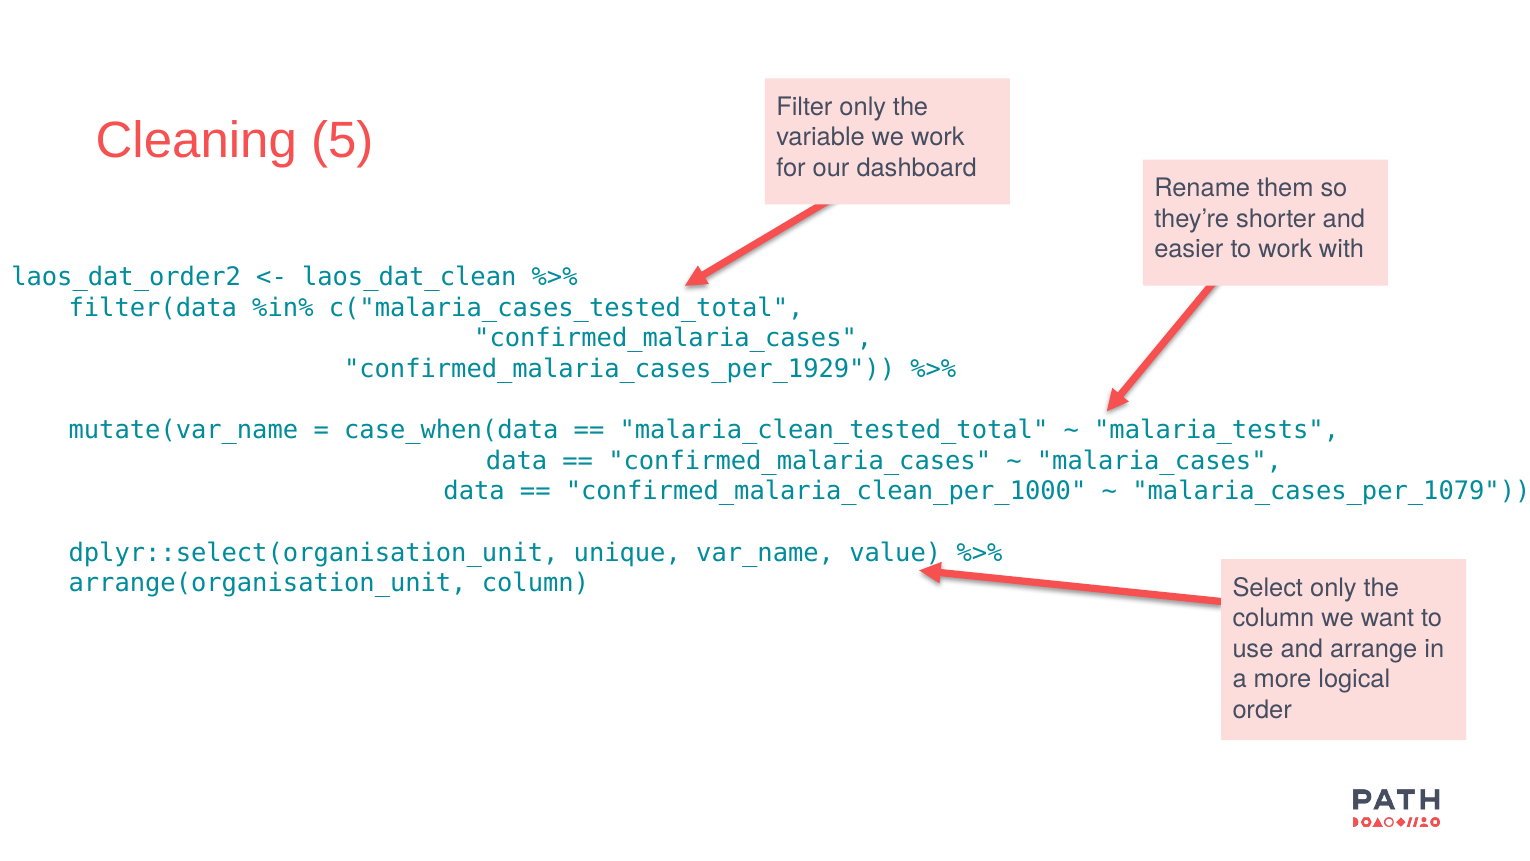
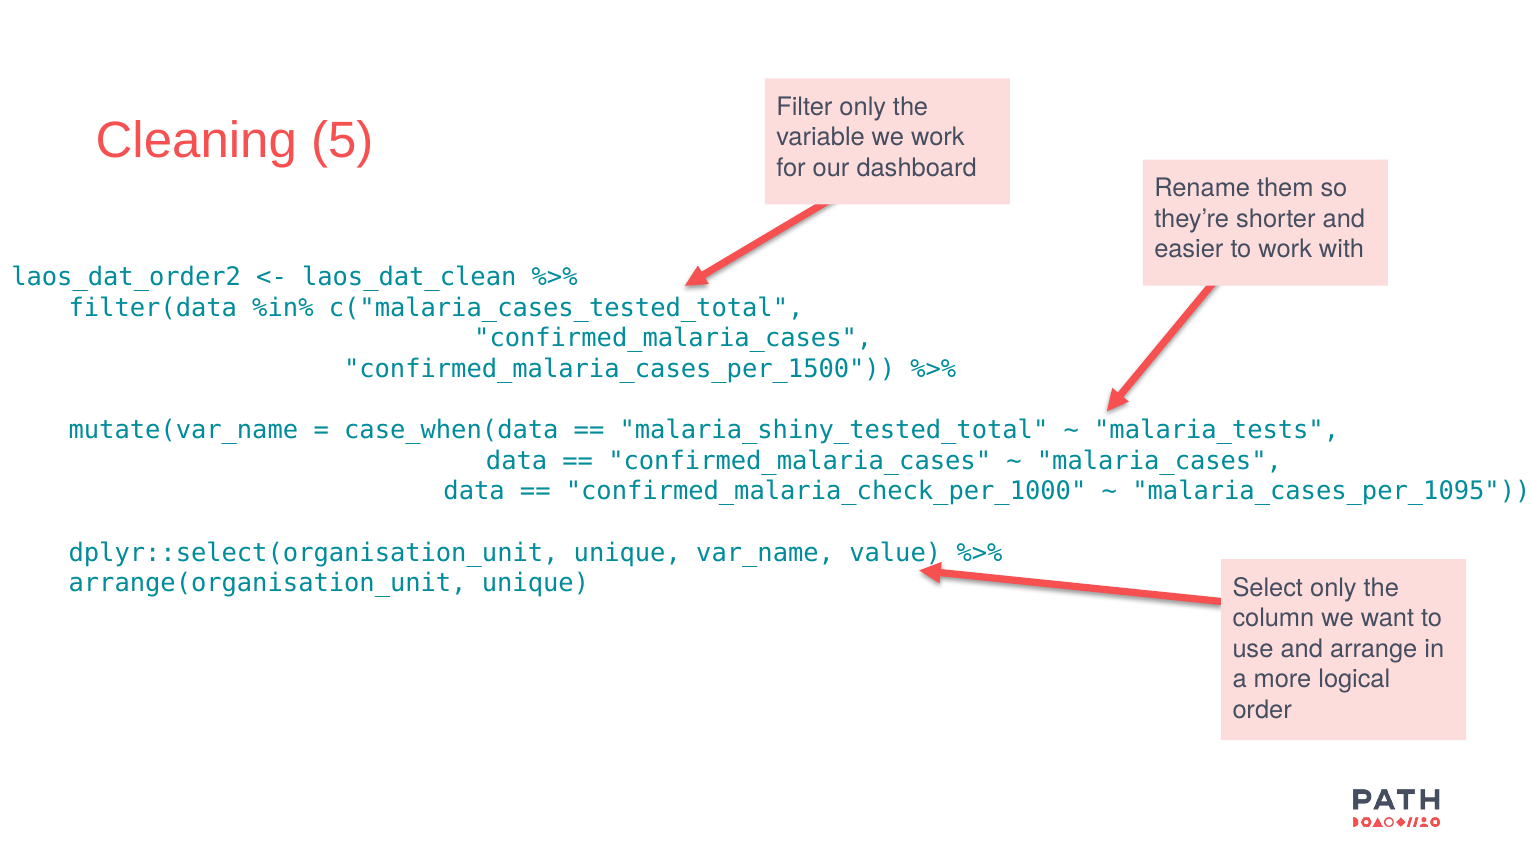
confirmed_malaria_cases_per_1929: confirmed_malaria_cases_per_1929 -> confirmed_malaria_cases_per_1500
malaria_clean_tested_total: malaria_clean_tested_total -> malaria_shiny_tested_total
confirmed_malaria_clean_per_1000: confirmed_malaria_clean_per_1000 -> confirmed_malaria_check_per_1000
malaria_cases_per_1079: malaria_cases_per_1079 -> malaria_cases_per_1095
arrange(organisation_unit column: column -> unique
